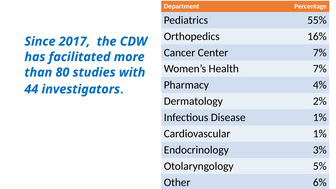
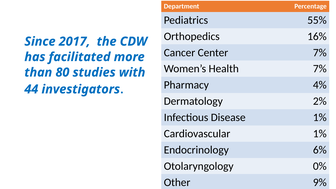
3%: 3% -> 6%
5%: 5% -> 0%
6%: 6% -> 9%
